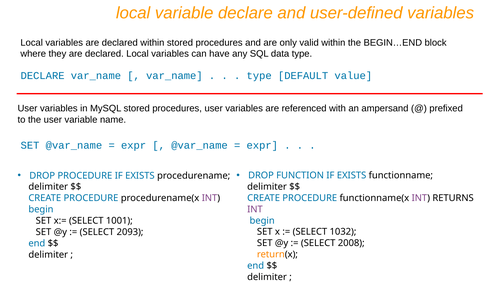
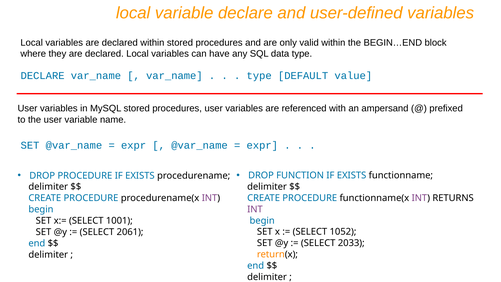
1032: 1032 -> 1052
2093: 2093 -> 2061
2008: 2008 -> 2033
